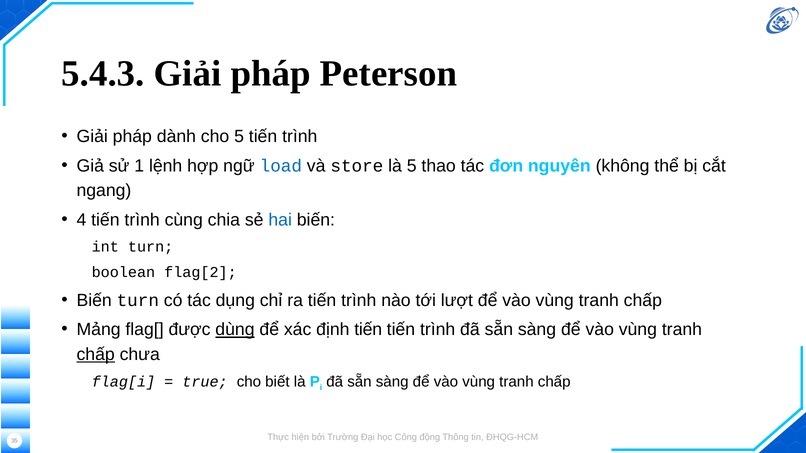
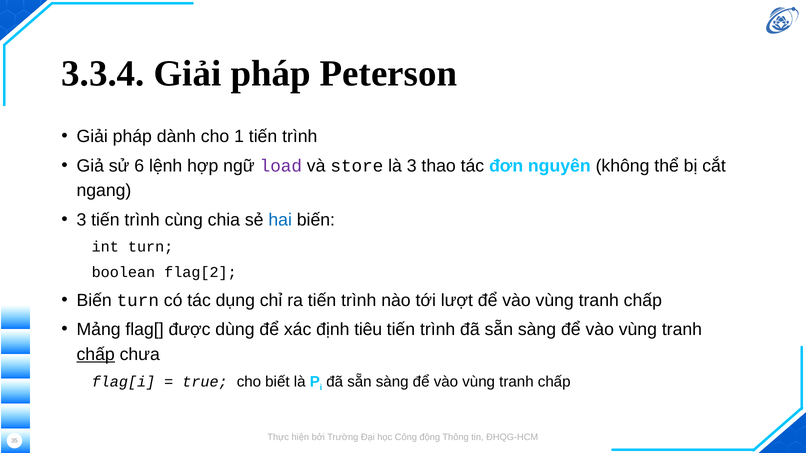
5.4.3: 5.4.3 -> 3.3.4
cho 5: 5 -> 1
1: 1 -> 6
load colour: blue -> purple
là 5: 5 -> 3
4 at (81, 220): 4 -> 3
dùng underline: present -> none
định tiến: tiến -> tiêu
